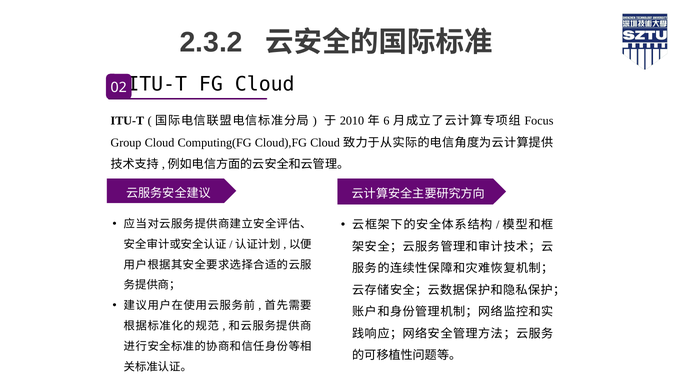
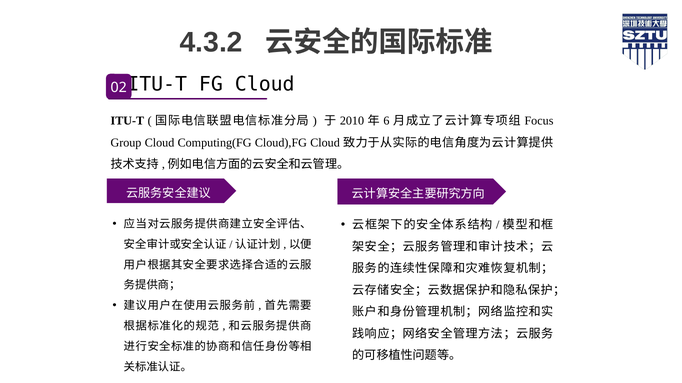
2.3.2: 2.3.2 -> 4.3.2
